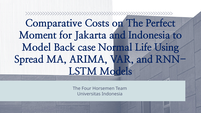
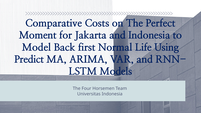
case: case -> first
Spread: Spread -> Predict
